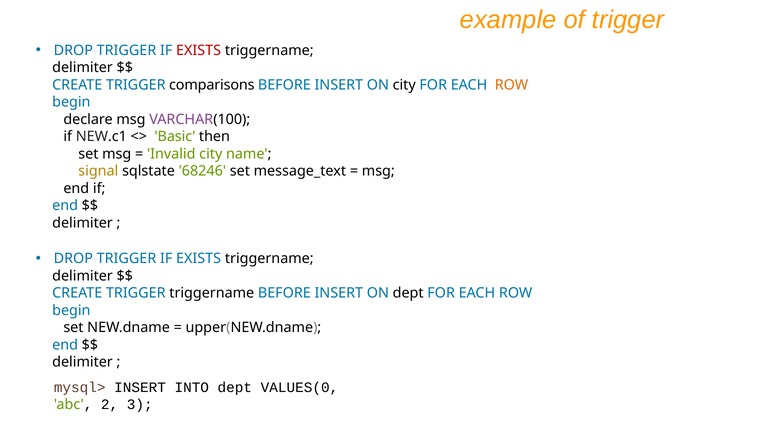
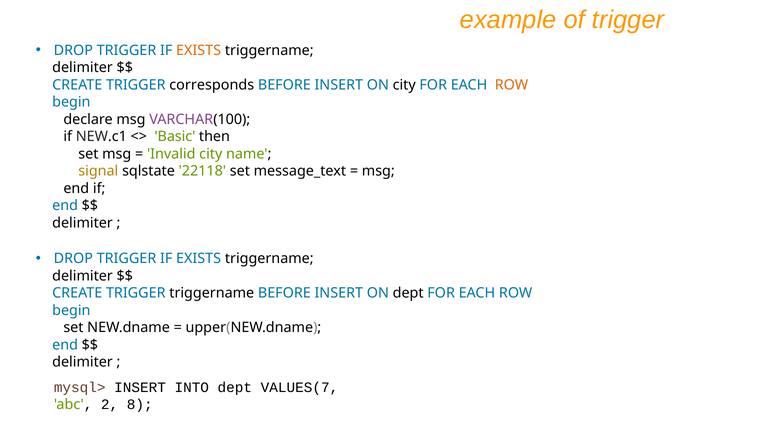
EXISTS at (199, 50) colour: red -> orange
comparisons: comparisons -> corresponds
68246: 68246 -> 22118
VALUES(0: VALUES(0 -> VALUES(7
3: 3 -> 8
